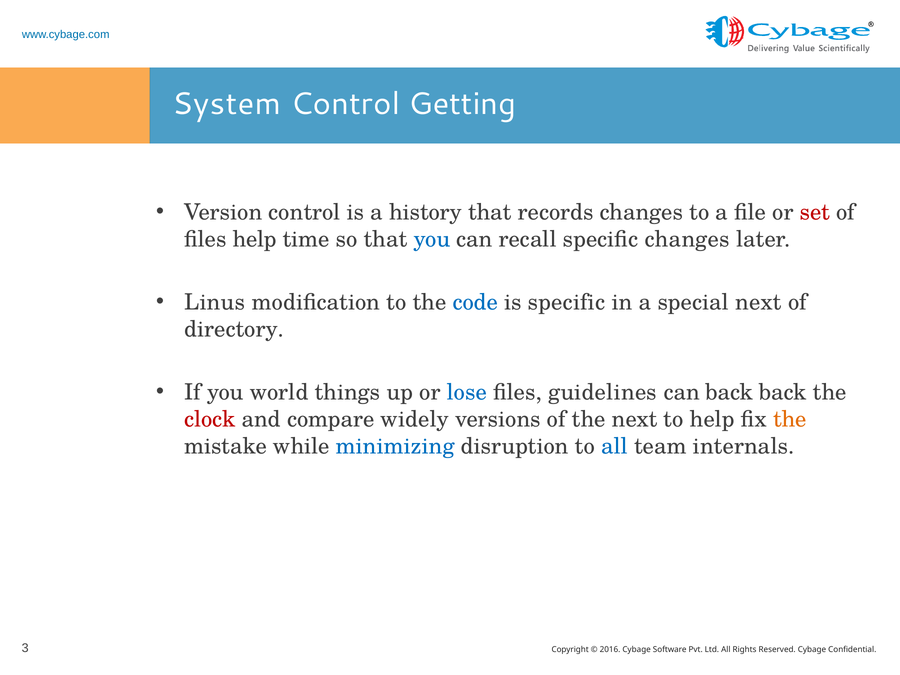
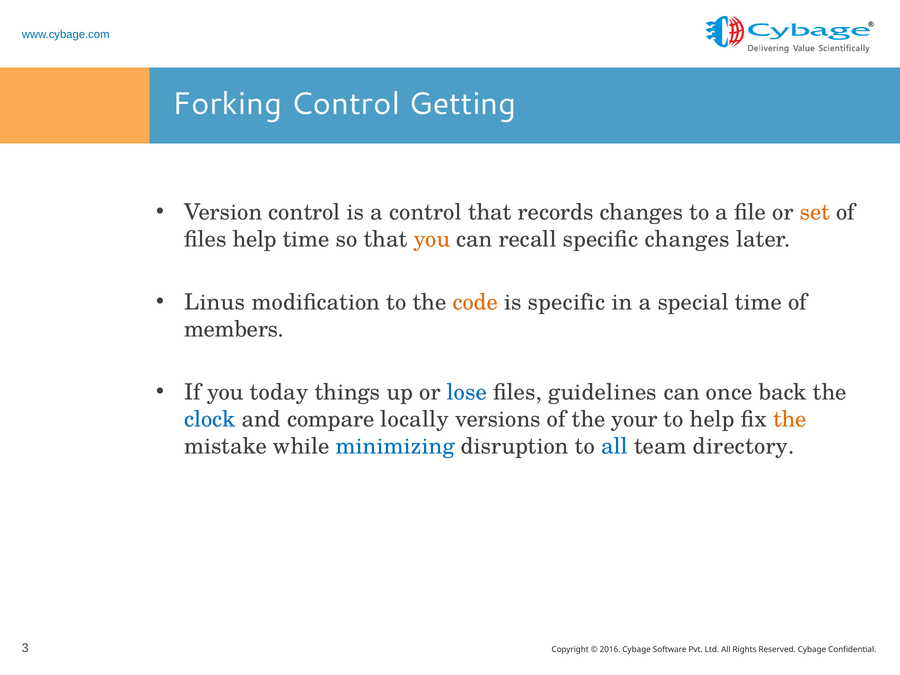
System: System -> Forking
a history: history -> control
set colour: red -> orange
you at (432, 239) colour: blue -> orange
code colour: blue -> orange
special next: next -> time
directory: directory -> members
world: world -> today
can back: back -> once
clock colour: red -> blue
widely: widely -> locally
the next: next -> your
internals: internals -> directory
